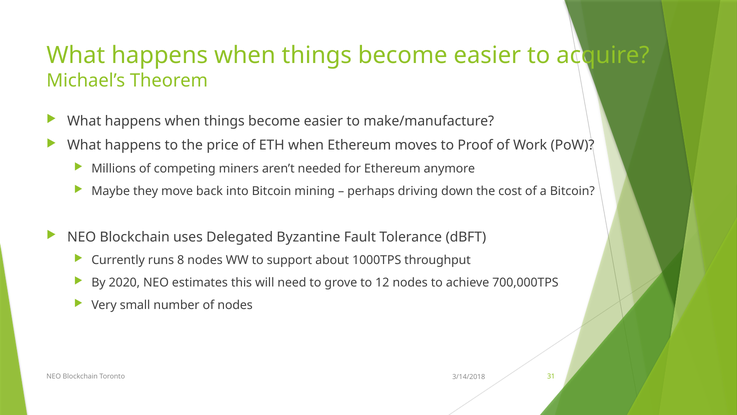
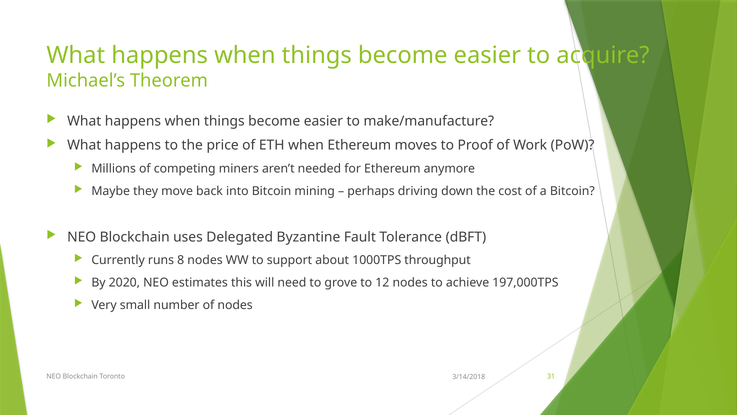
700,000TPS: 700,000TPS -> 197,000TPS
